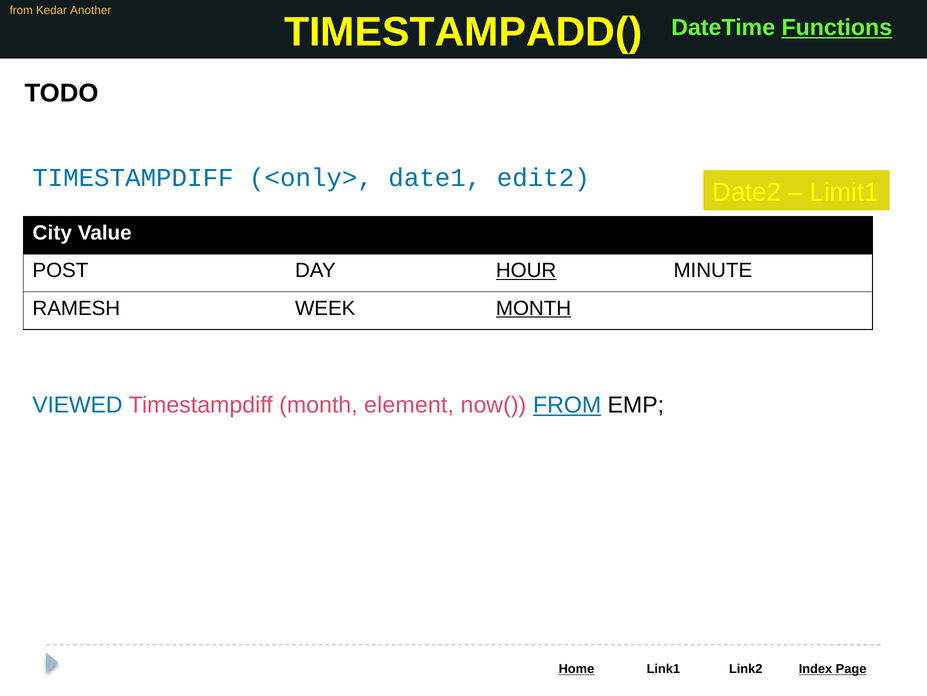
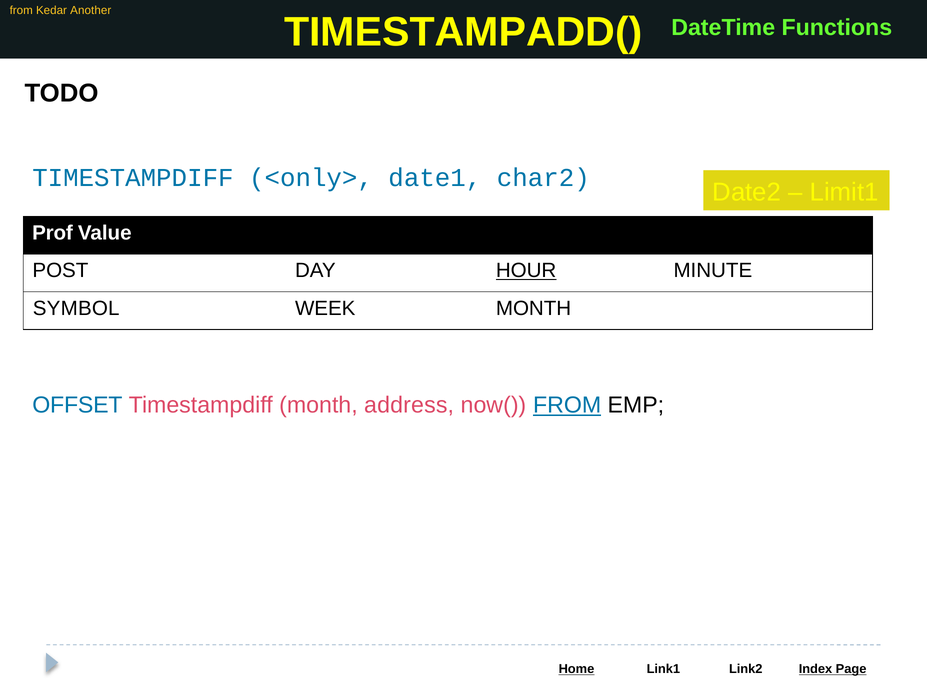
Functions underline: present -> none
edit2: edit2 -> char2
City: City -> Prof
RAMESH: RAMESH -> SYMBOL
MONTH at (534, 308) underline: present -> none
VIEWED: VIEWED -> OFFSET
element: element -> address
